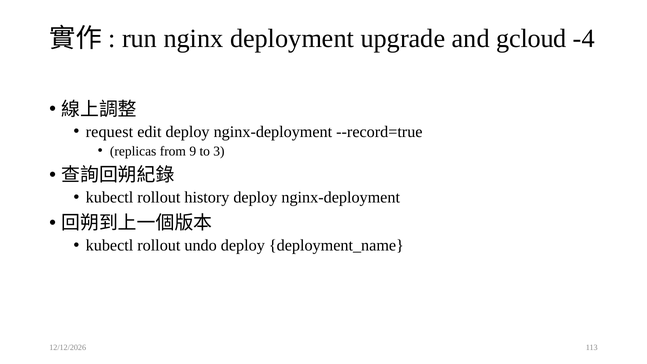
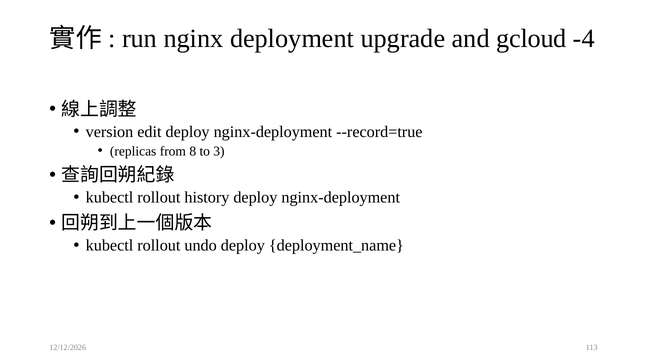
request: request -> version
9: 9 -> 8
